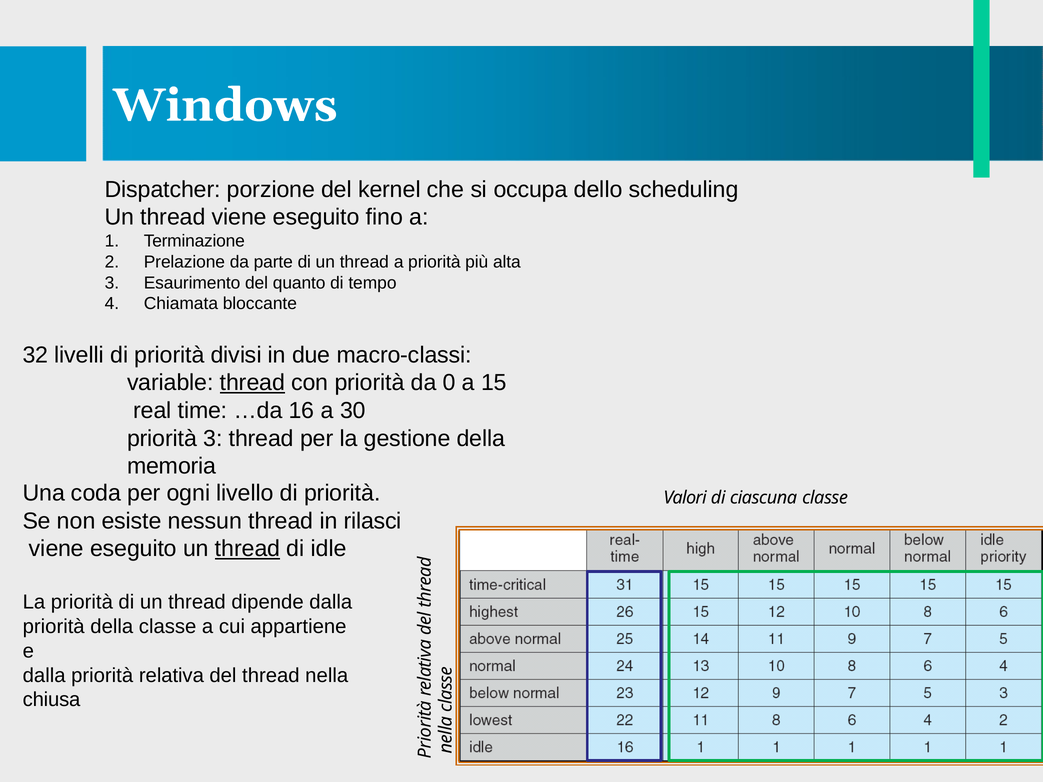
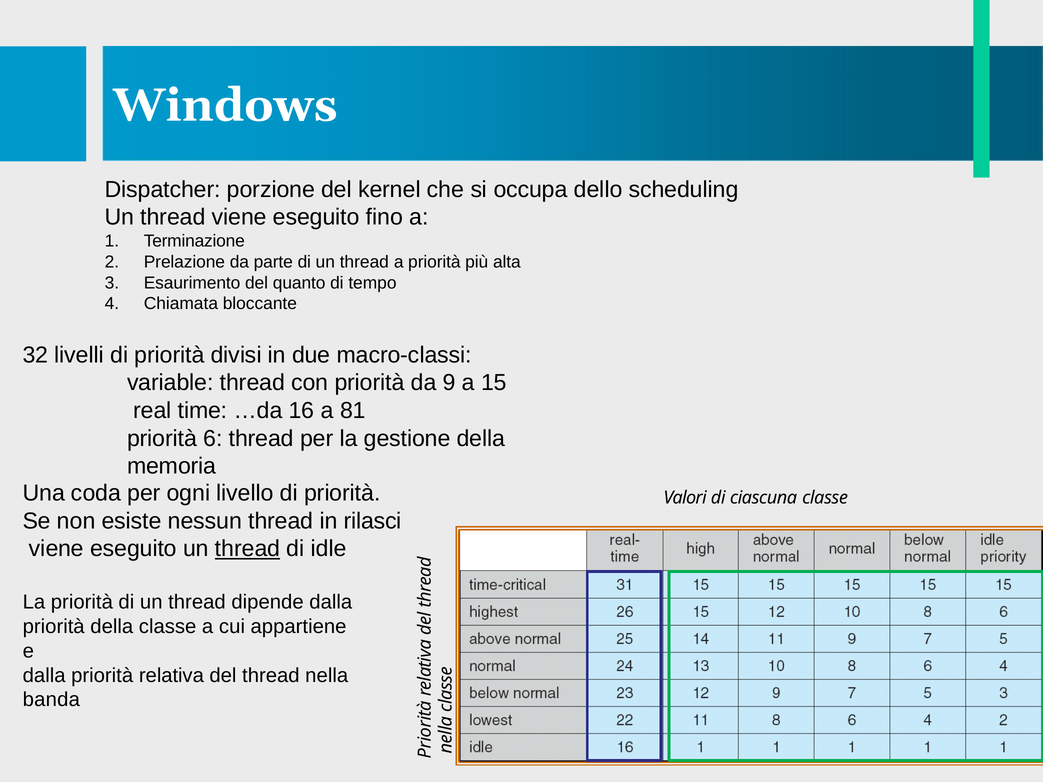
thread at (252, 383) underline: present -> none
0: 0 -> 9
30: 30 -> 81
priorità 3: 3 -> 6
chiusa: chiusa -> banda
